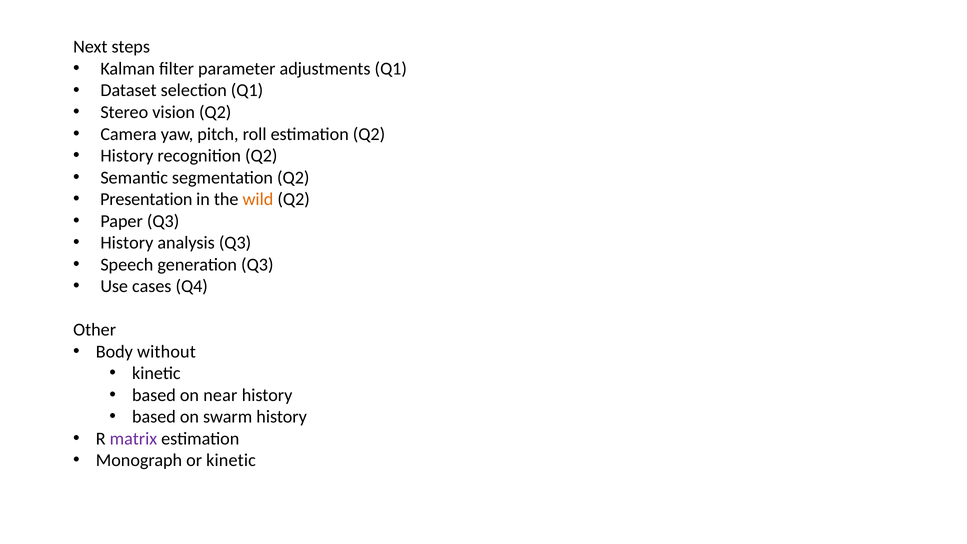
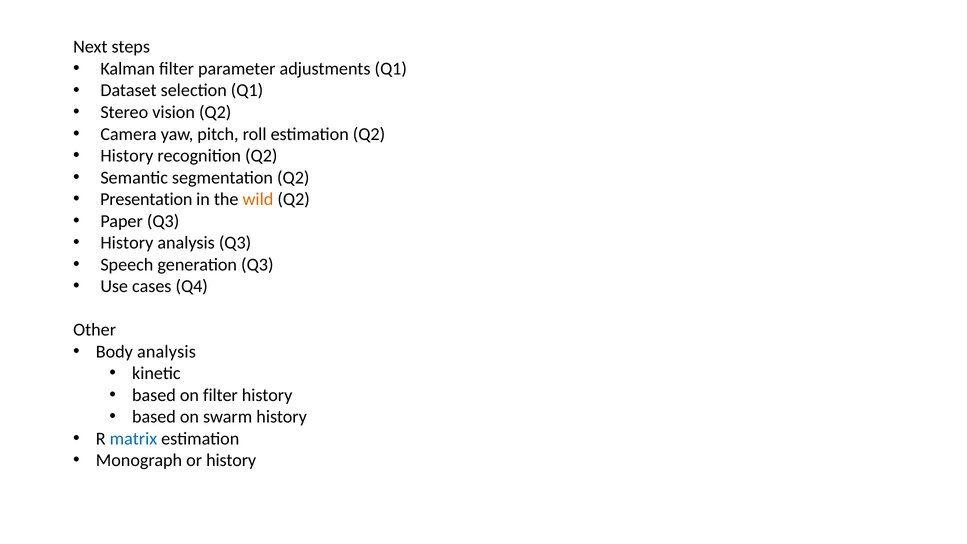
Body without: without -> analysis
on near: near -> filter
matrix colour: purple -> blue
or kinetic: kinetic -> history
